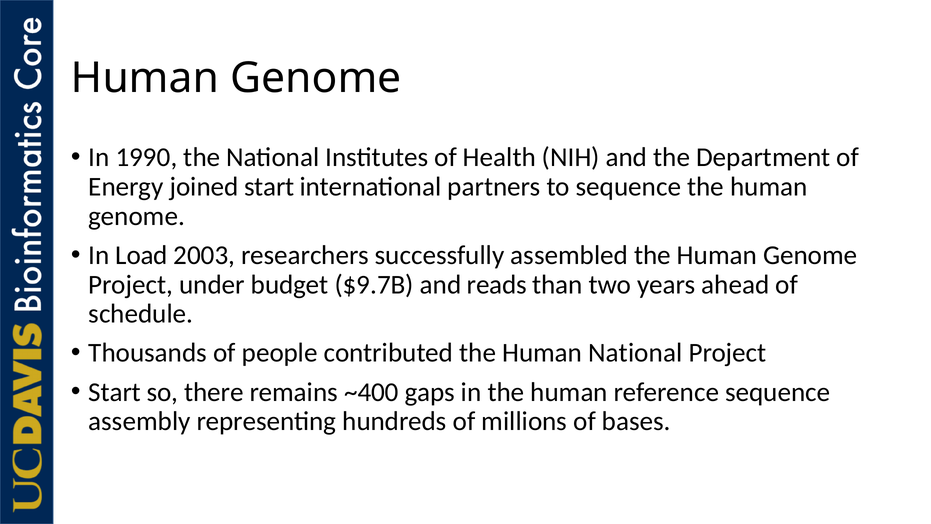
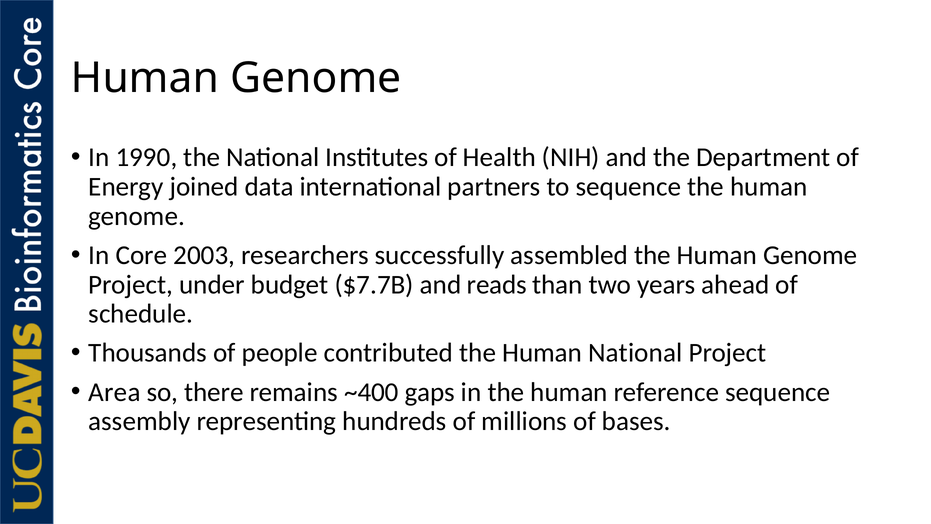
joined start: start -> data
Load: Load -> Core
$9.7B: $9.7B -> $7.7B
Start at (115, 392): Start -> Area
